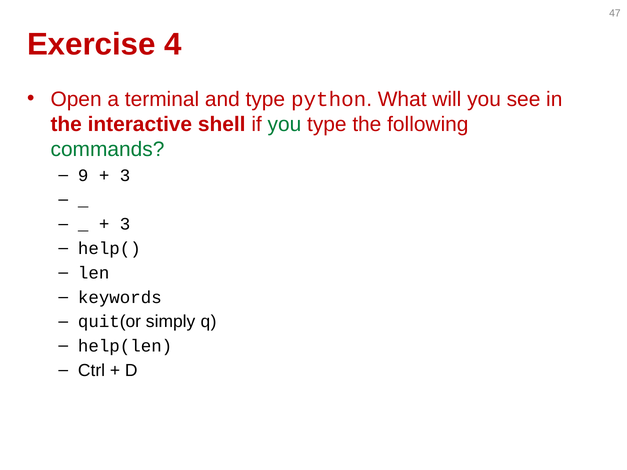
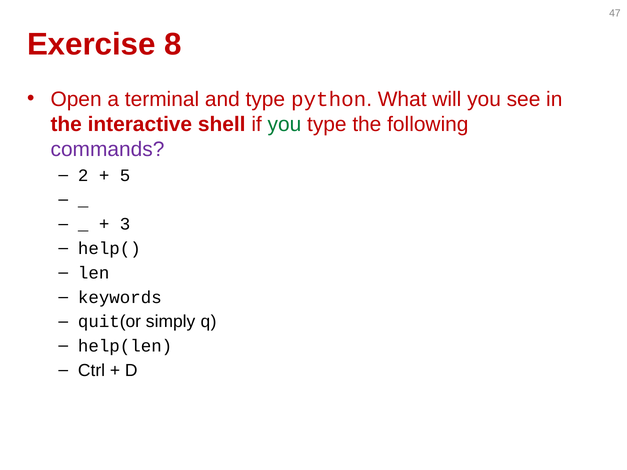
4: 4 -> 8
commands colour: green -> purple
9: 9 -> 2
3 at (125, 176): 3 -> 5
